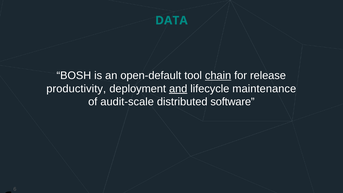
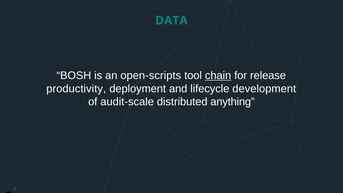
open-default: open-default -> open-scripts
and underline: present -> none
maintenance: maintenance -> development
software: software -> anything
